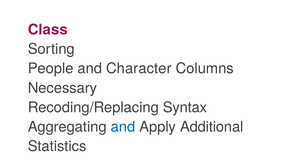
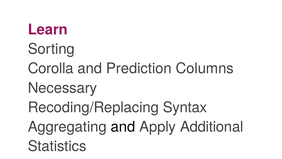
Class: Class -> Learn
People: People -> Corolla
Character: Character -> Prediction
and at (123, 127) colour: blue -> black
